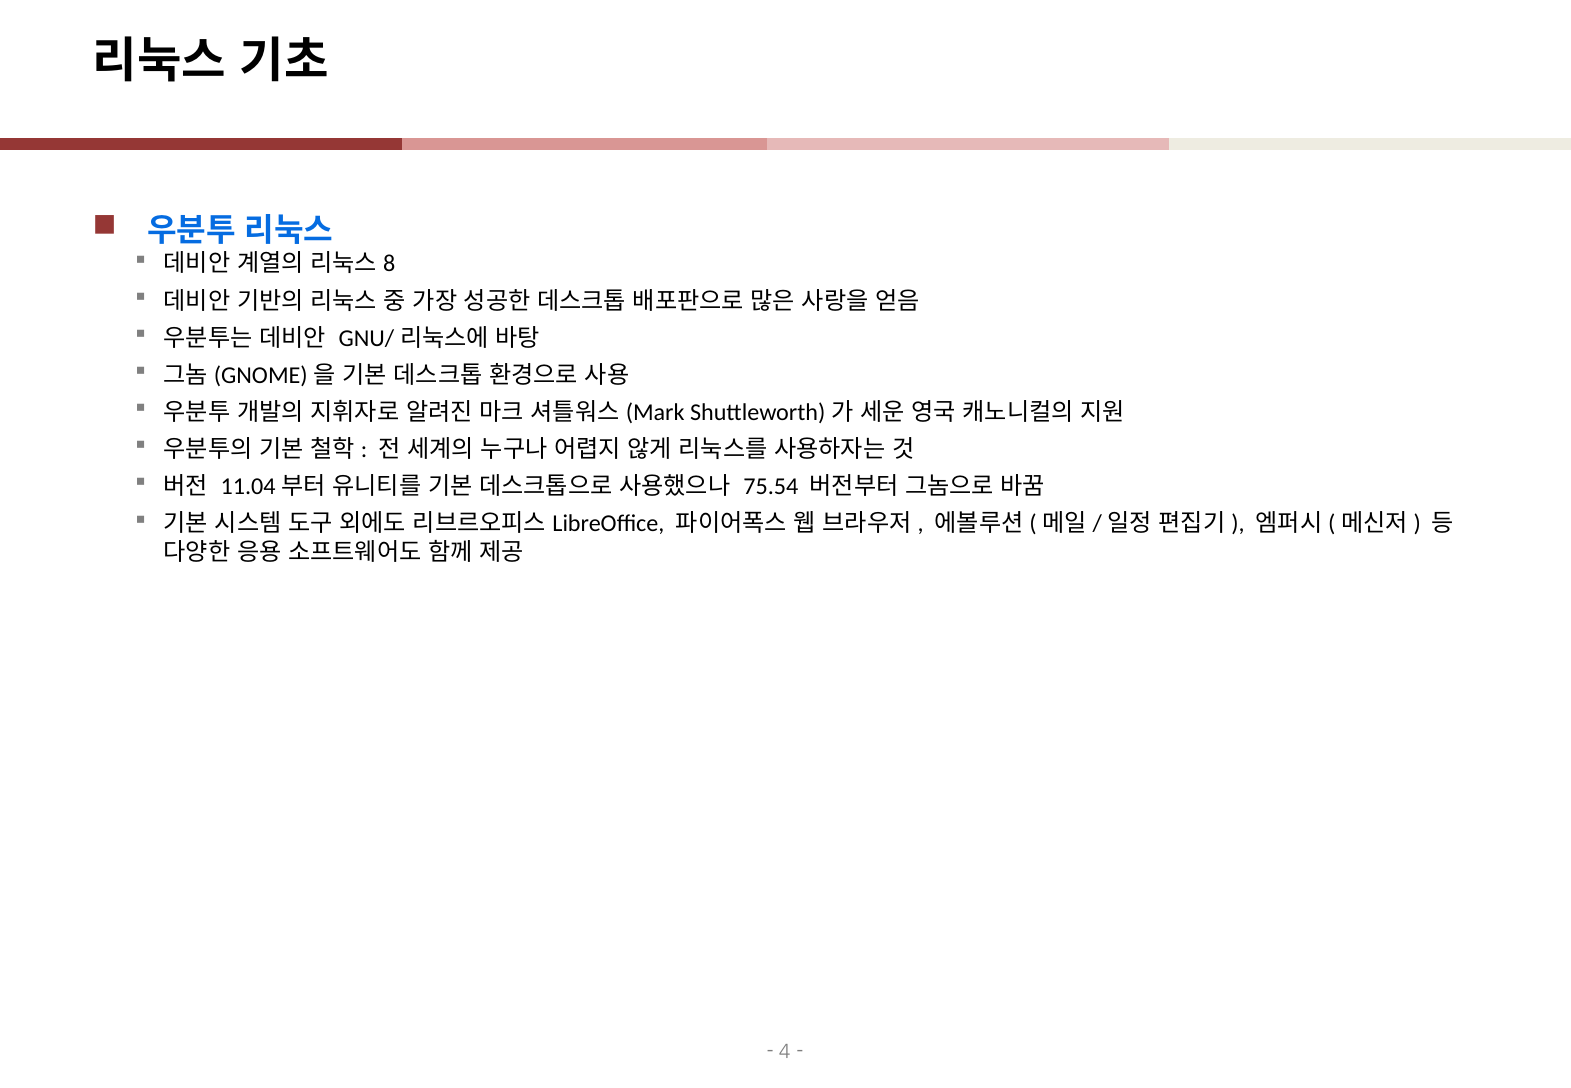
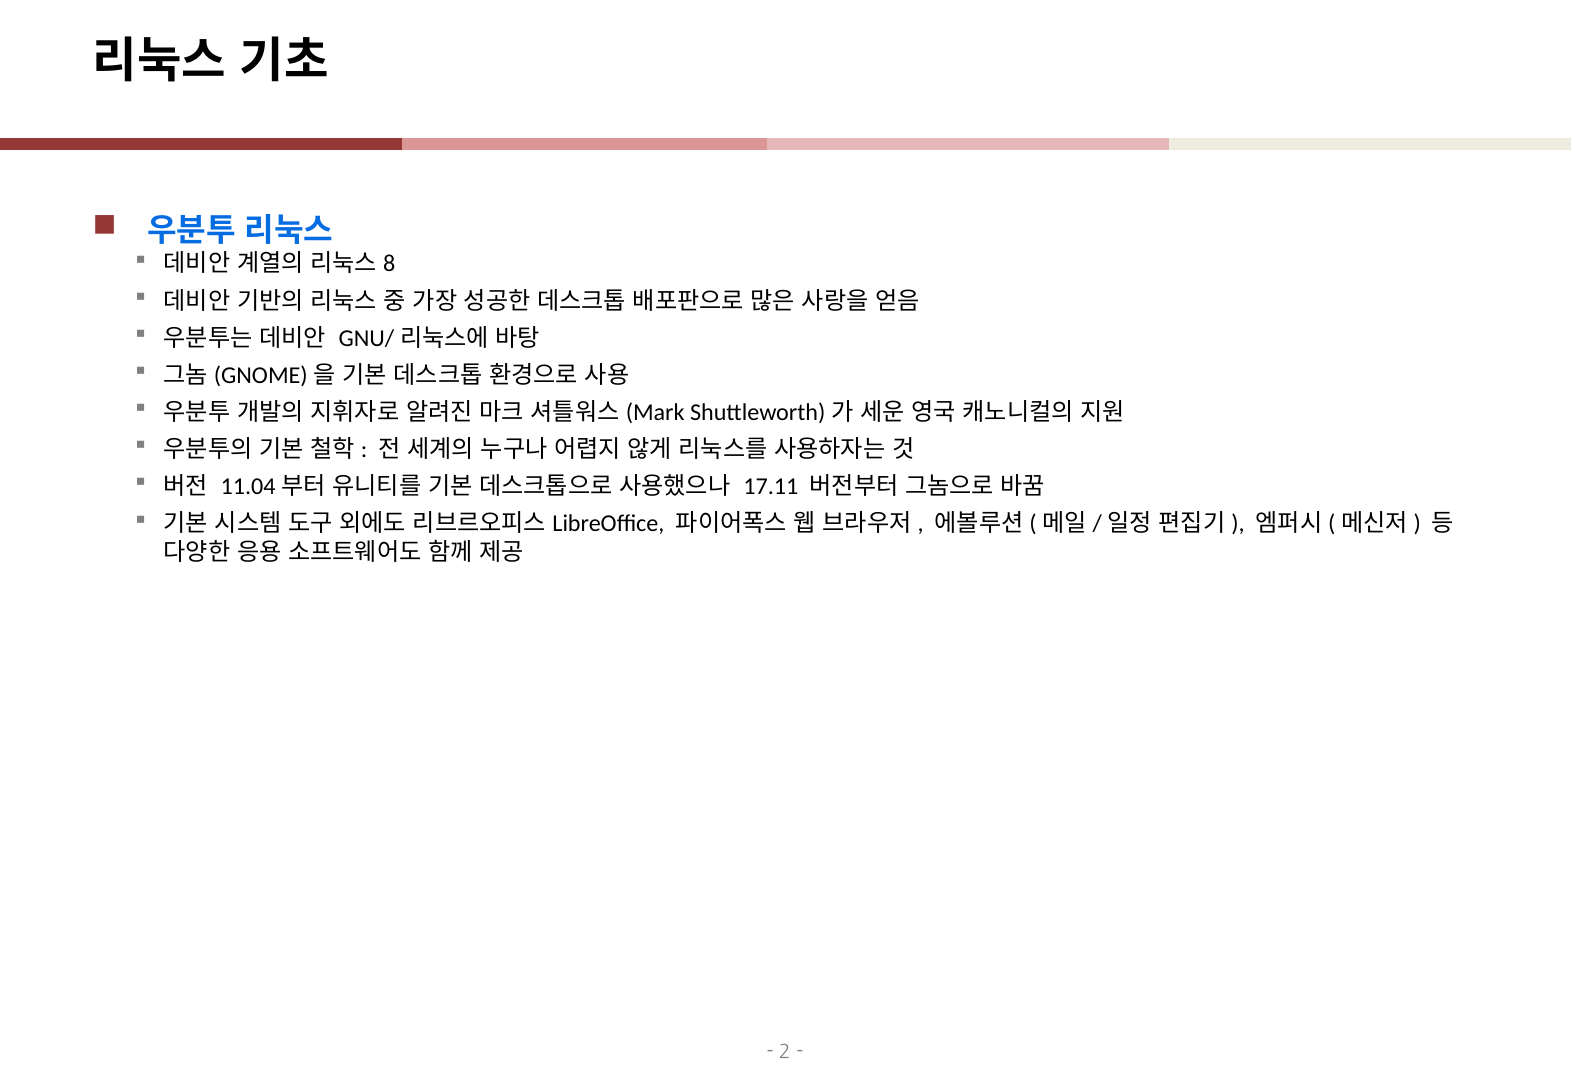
75.54: 75.54 -> 17.11
4: 4 -> 2
